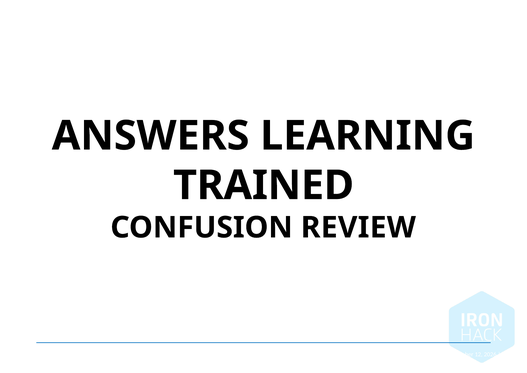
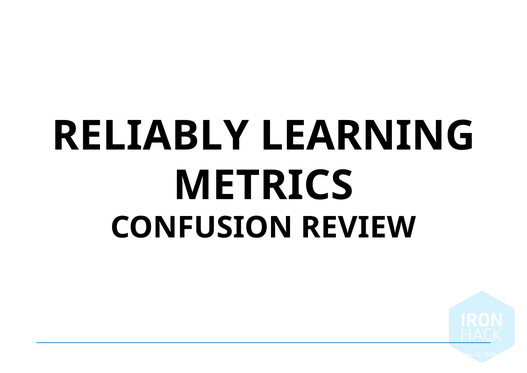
ANSWERS: ANSWERS -> RELIABLY
TRAINED: TRAINED -> METRICS
